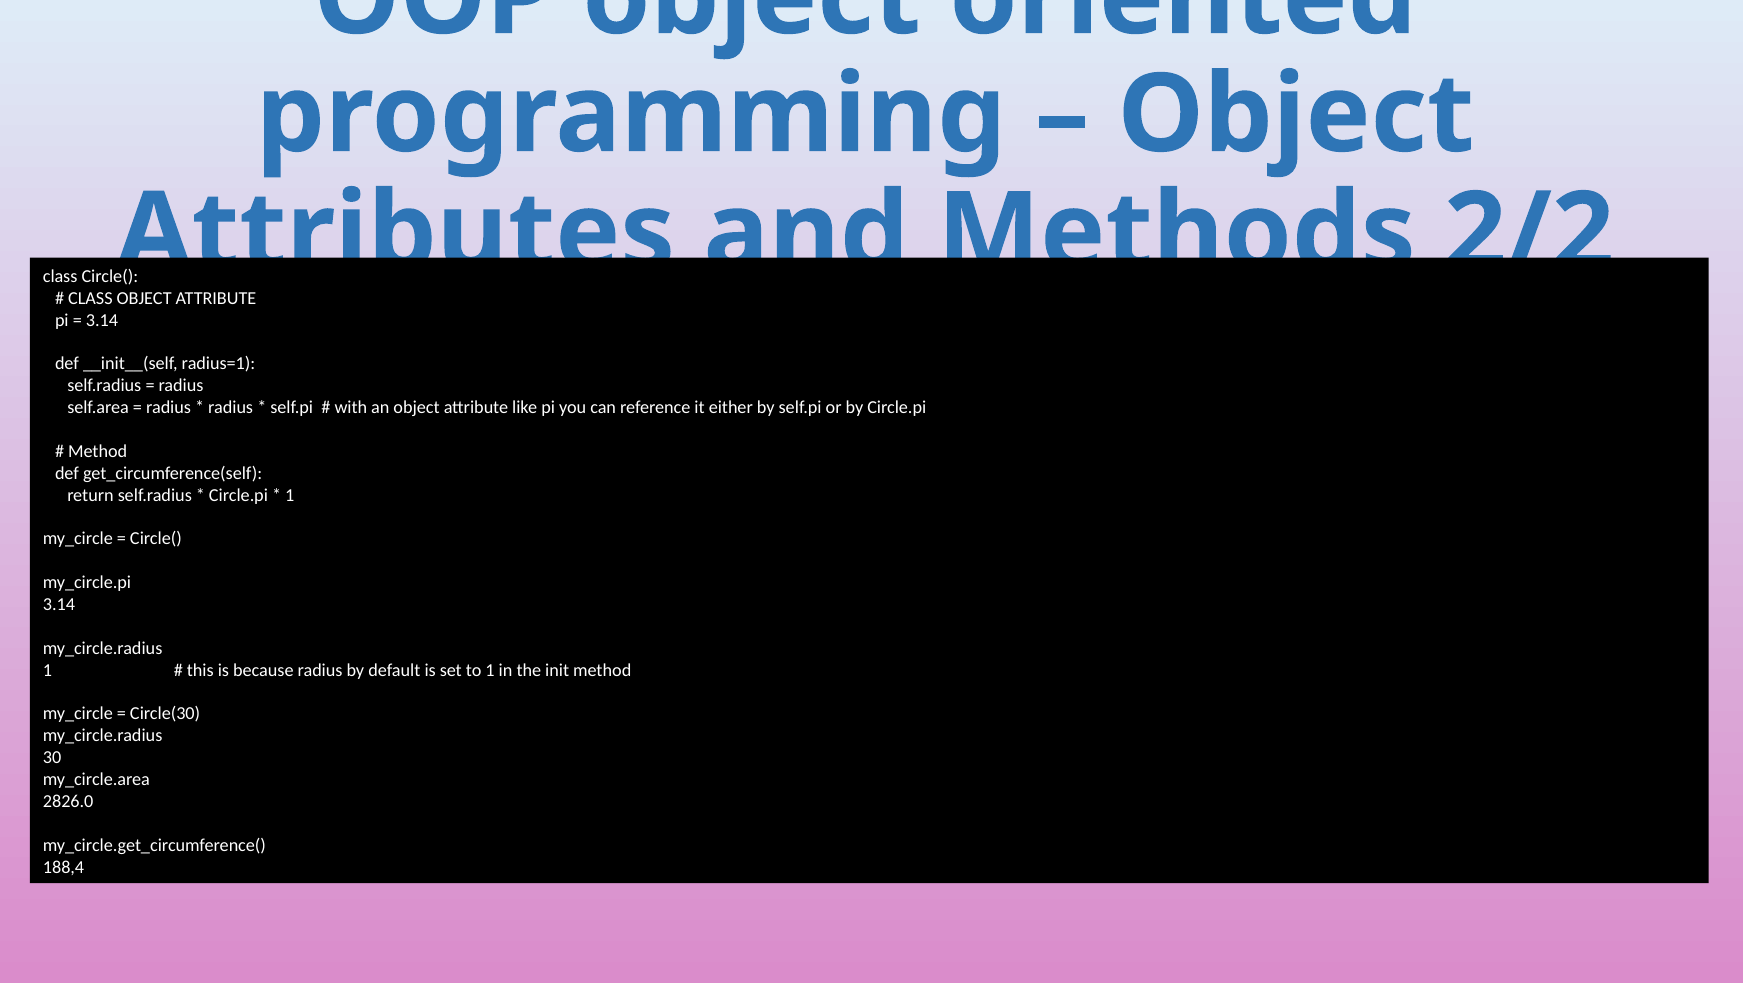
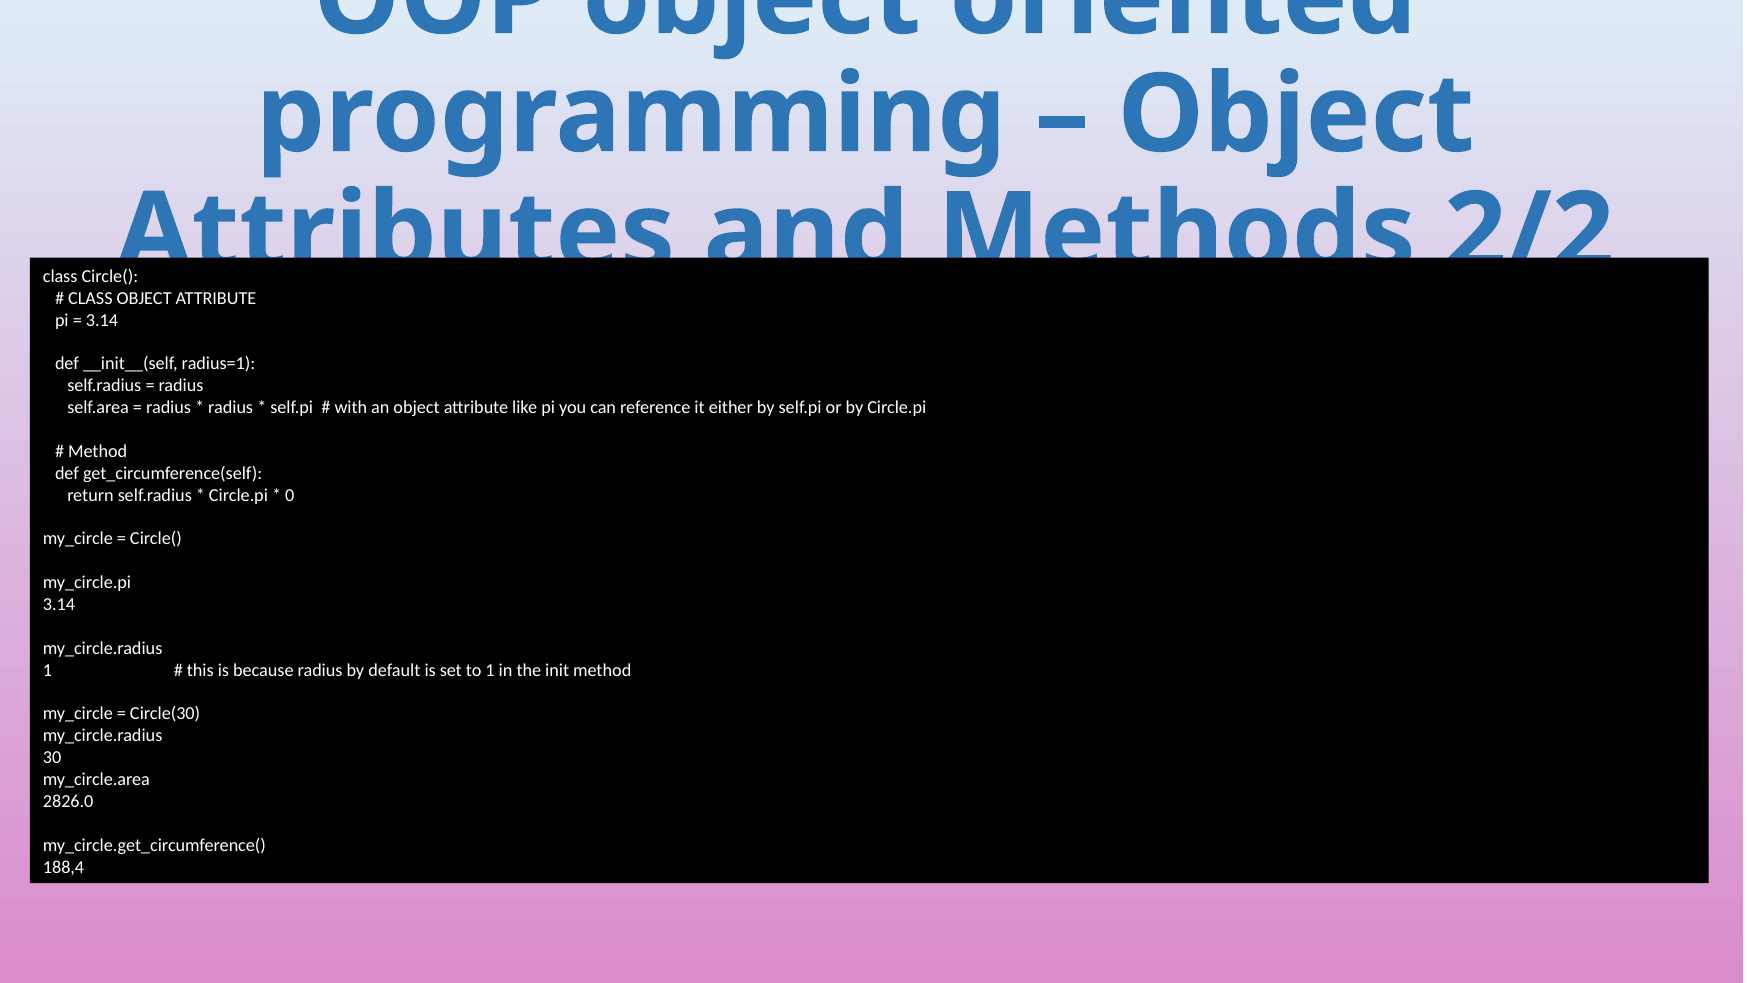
1 at (290, 495): 1 -> 0
